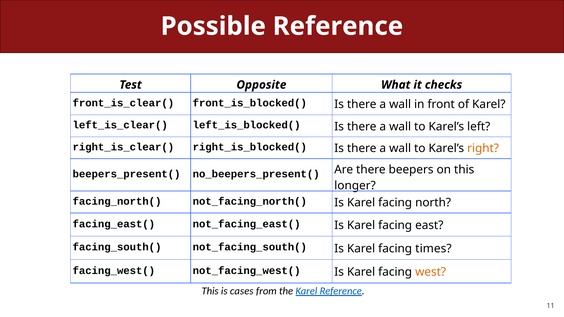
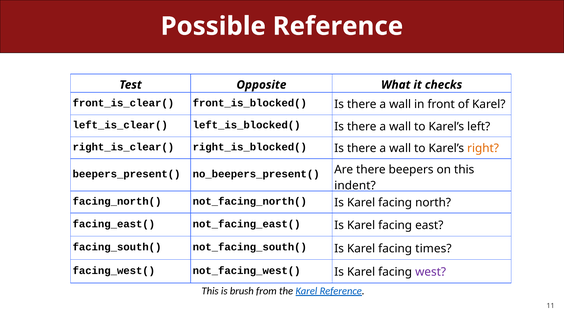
longer: longer -> indent
west colour: orange -> purple
cases: cases -> brush
